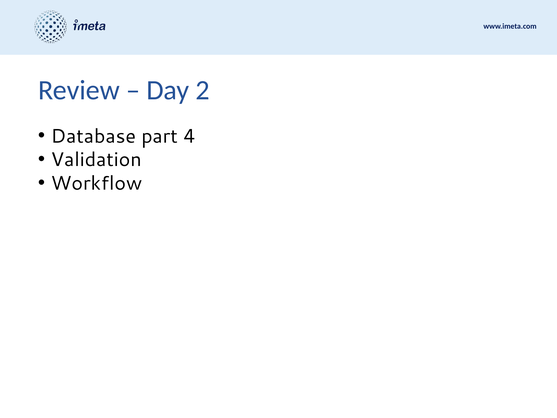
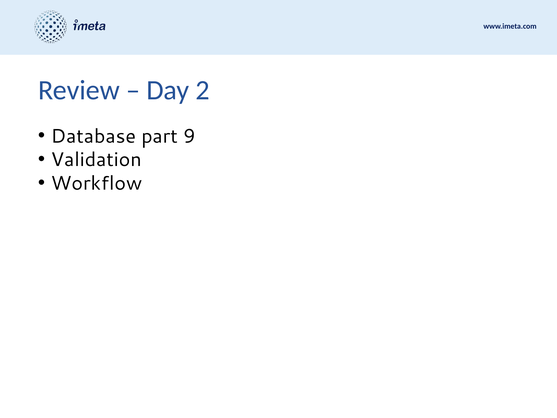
4: 4 -> 9
